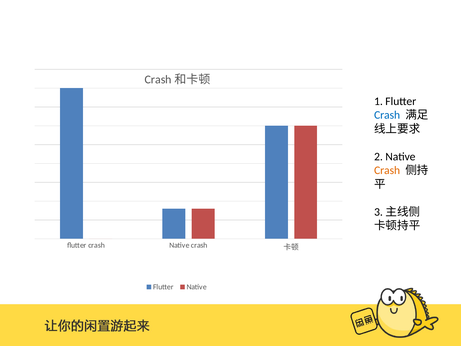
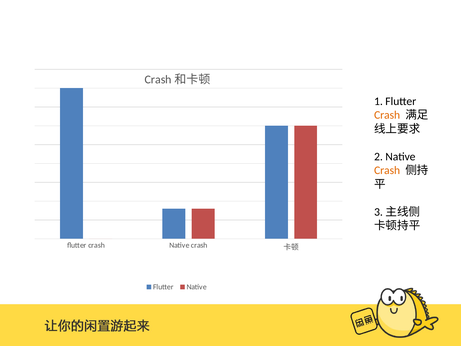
Crash at (387, 115) colour: blue -> orange
